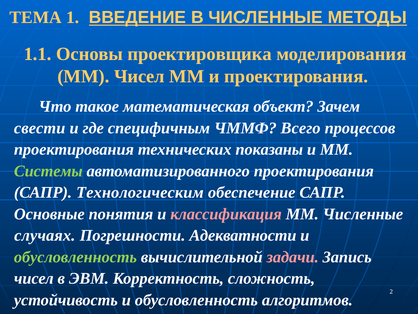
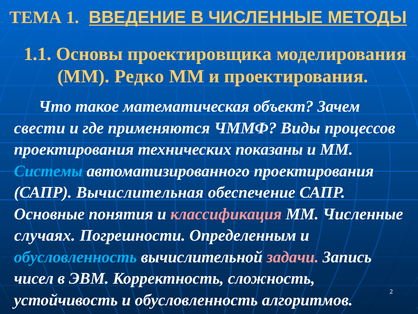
ММ Чисел: Чисел -> Редко
специфичным: специфичным -> применяются
Всего: Всего -> Виды
Системы colour: light green -> light blue
Технологическим: Технологическим -> Вычислительная
Адекватности: Адекватности -> Определенным
обусловленность at (75, 257) colour: light green -> light blue
